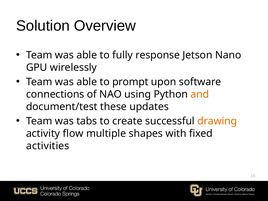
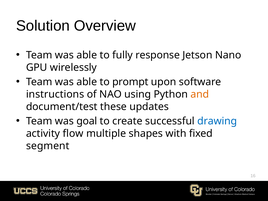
connections: connections -> instructions
tabs: tabs -> goal
drawing colour: orange -> blue
activities: activities -> segment
